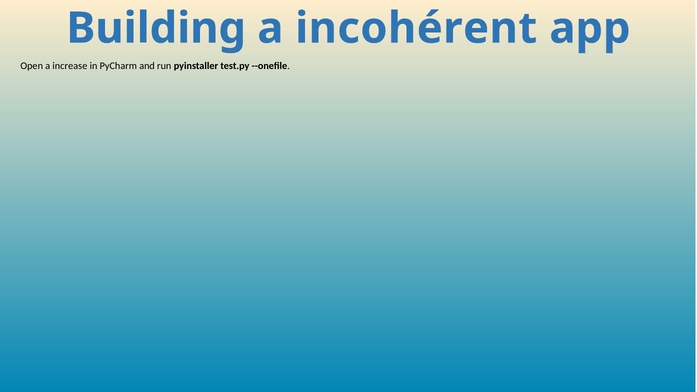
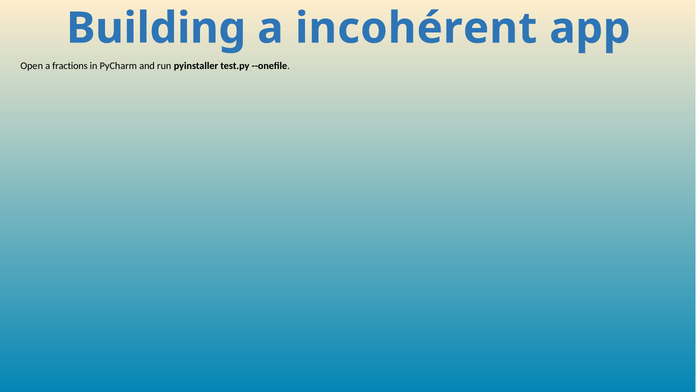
increase: increase -> fractions
